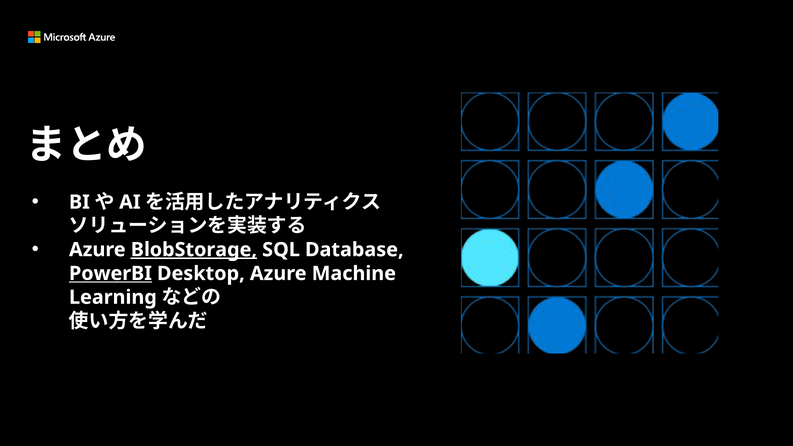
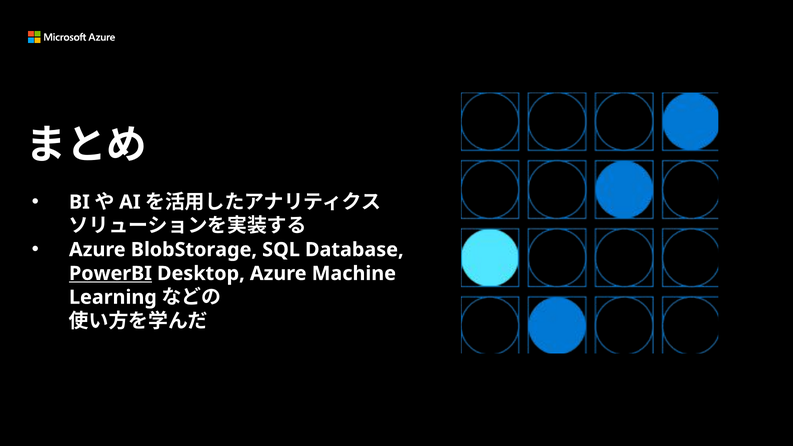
BlobStorage underline: present -> none
